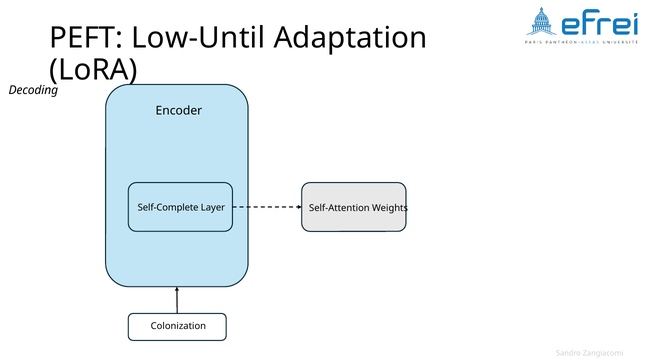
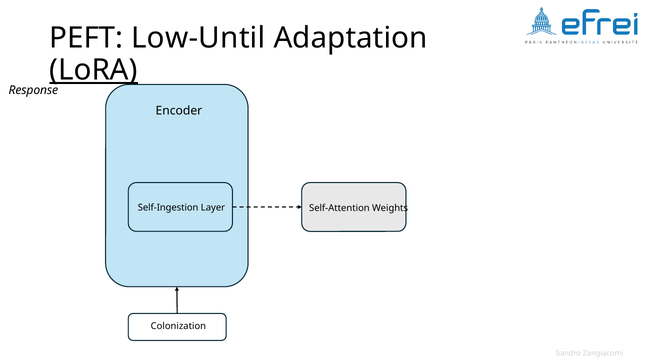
LoRA underline: none -> present
Decoding: Decoding -> Response
Self-Complete: Self-Complete -> Self-Ingestion
